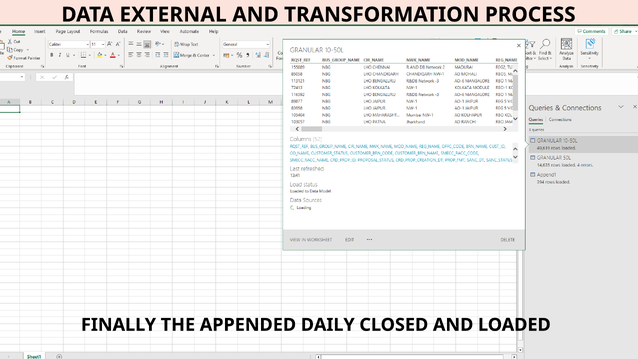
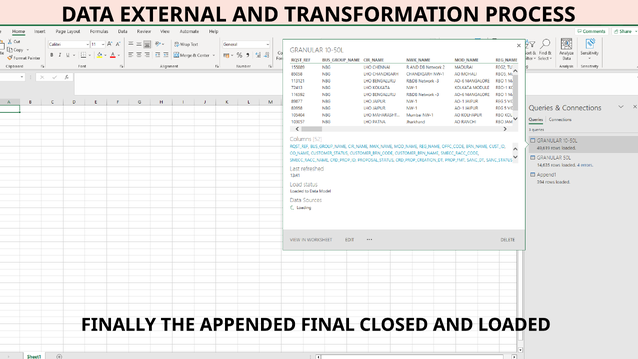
DAILY: DAILY -> FINAL
